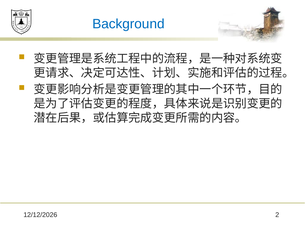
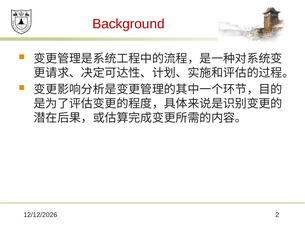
Background colour: blue -> red
